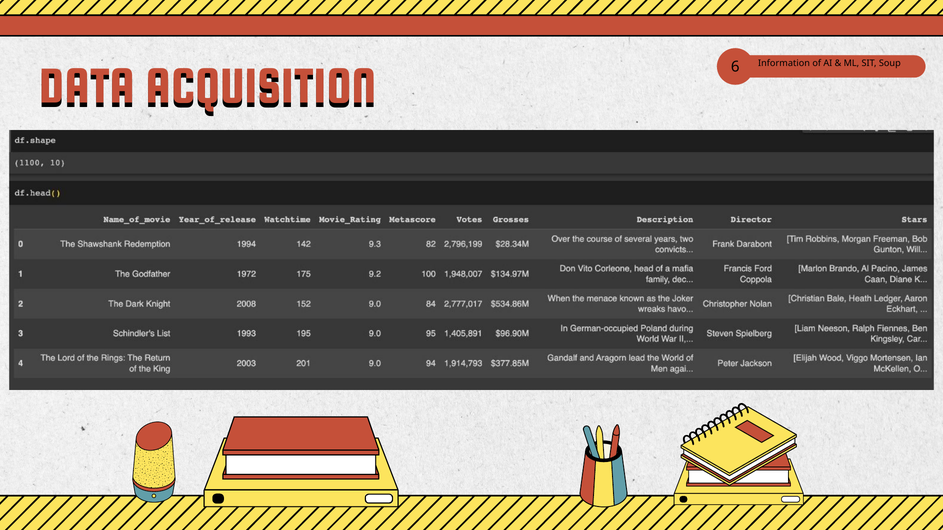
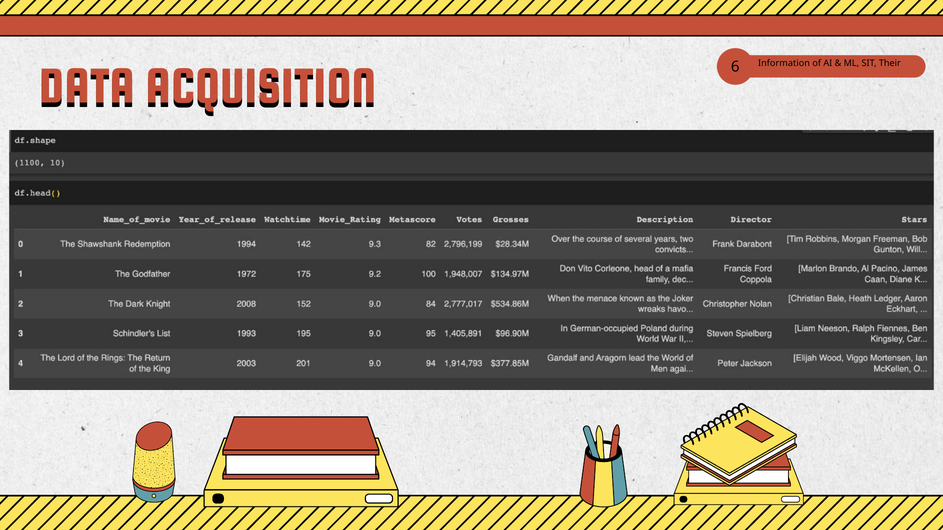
Soup: Soup -> Their
